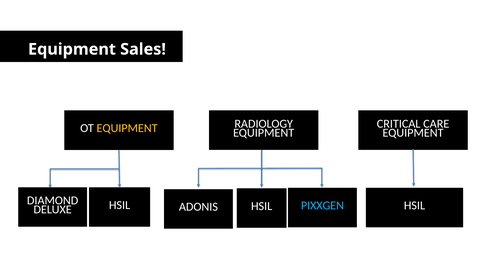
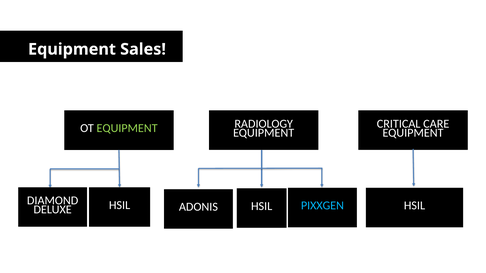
EQUIPMENT at (127, 128) colour: yellow -> light green
